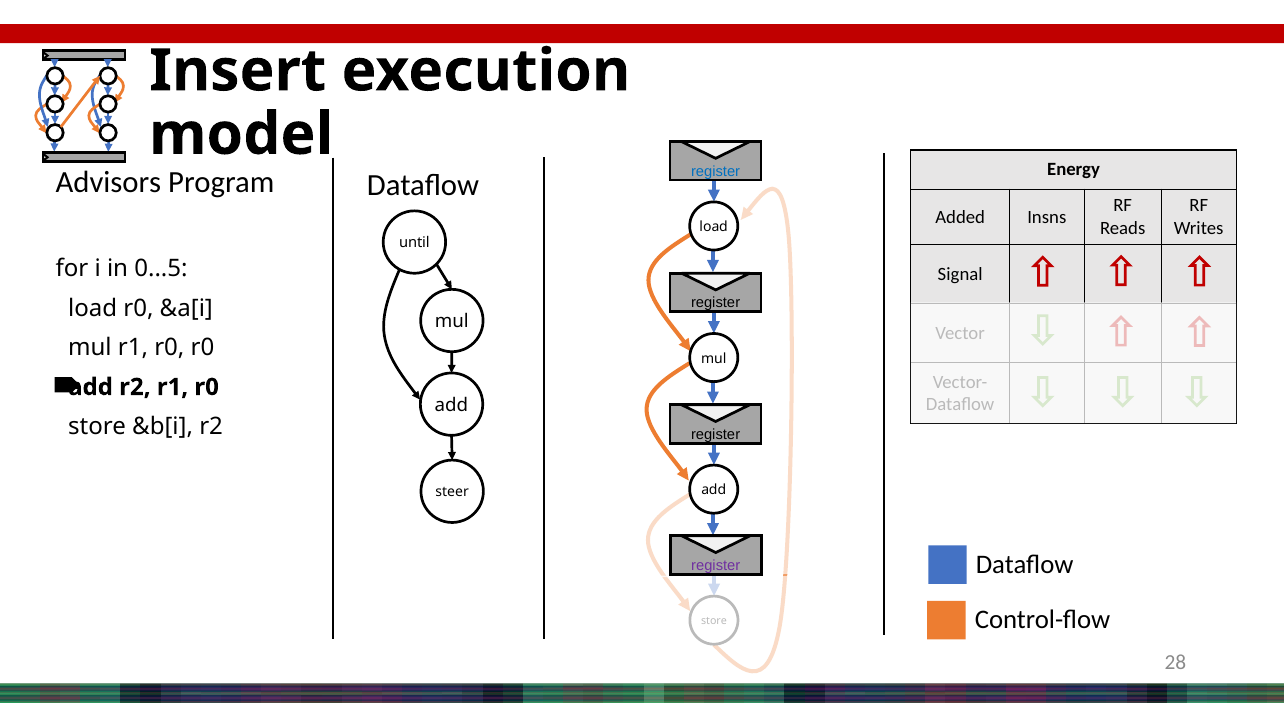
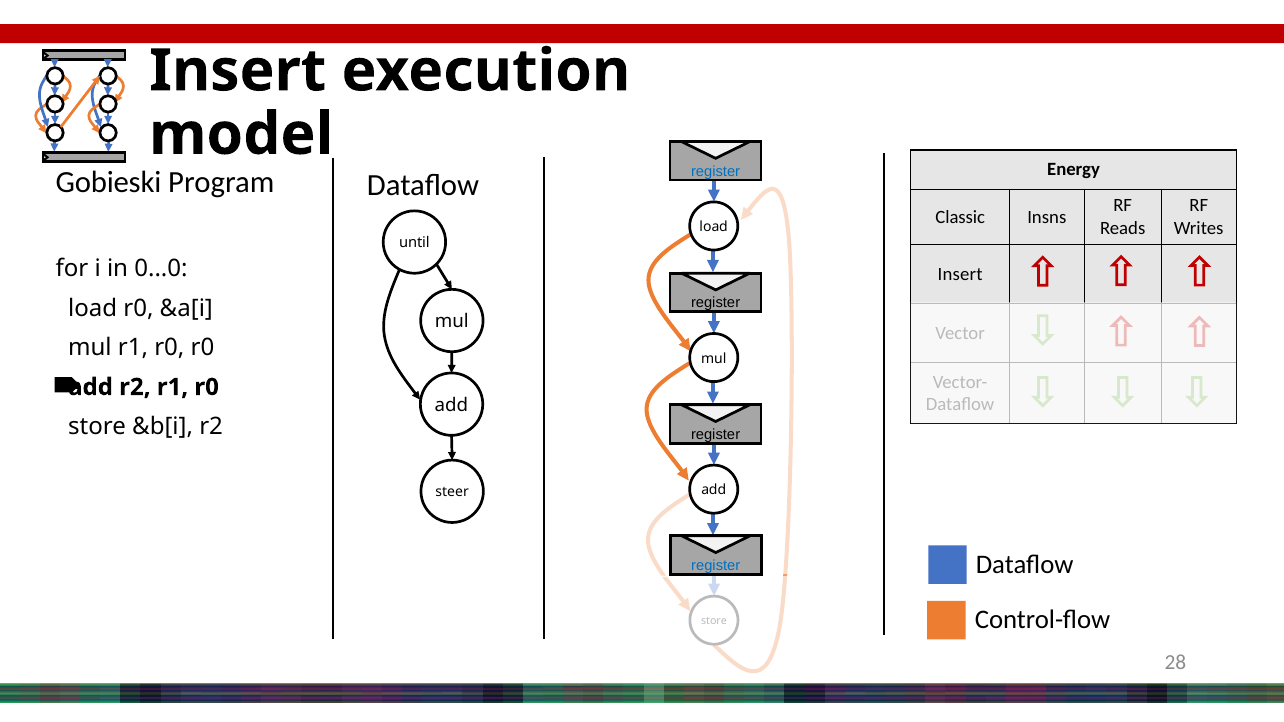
Advisors: Advisors -> Gobieski
Added: Added -> Classic
0...5: 0...5 -> 0...0
Signal at (960, 274): Signal -> Insert
register at (716, 566) colour: purple -> blue
